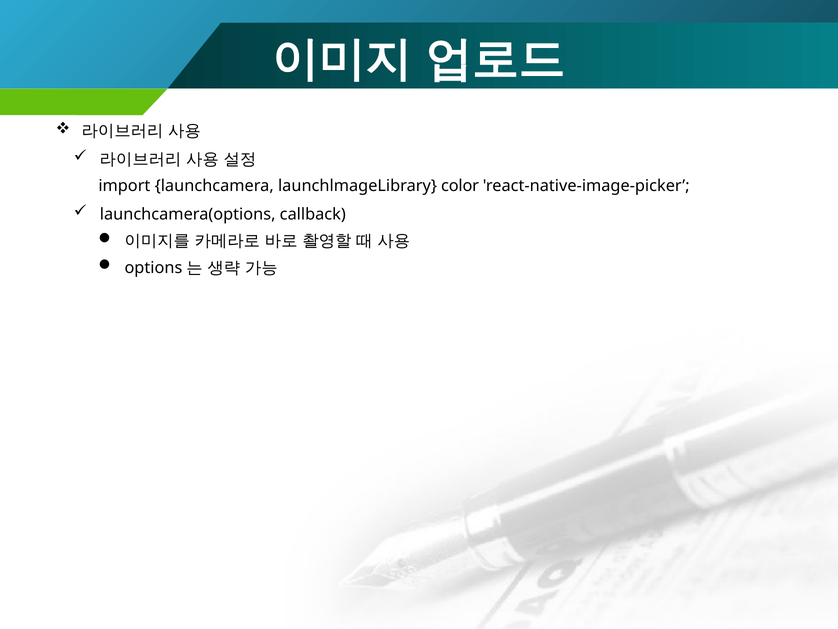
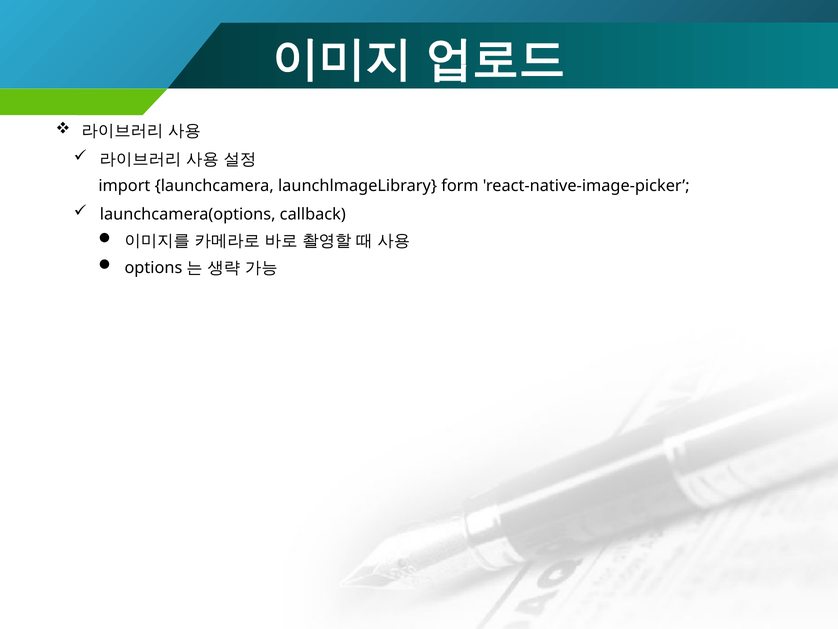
color: color -> form
